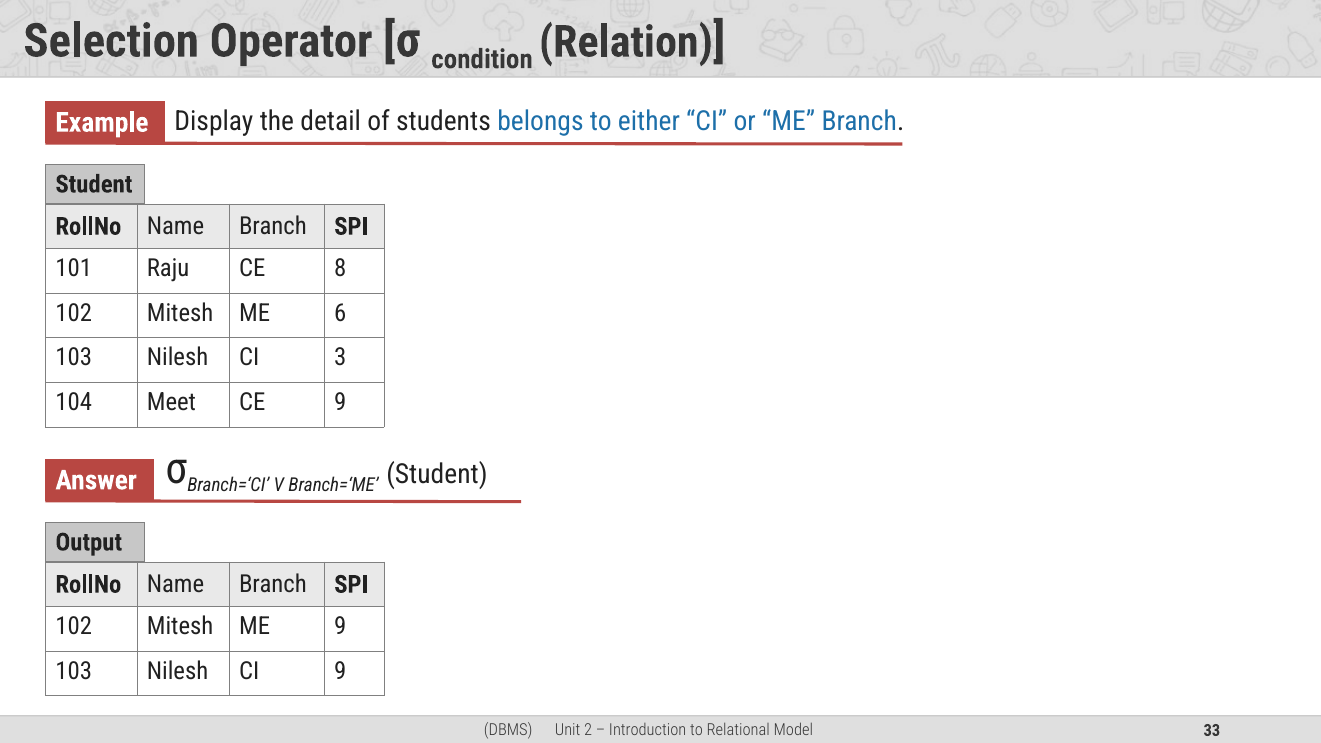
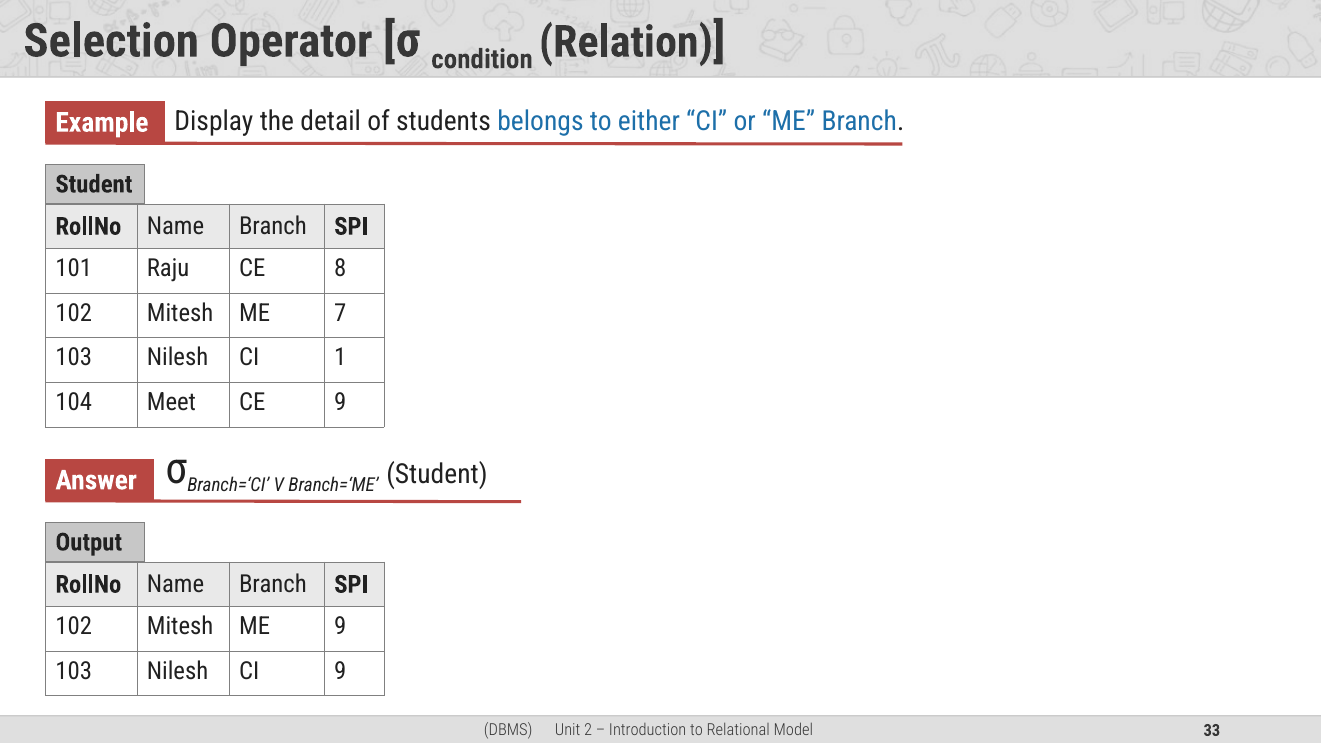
6: 6 -> 7
3: 3 -> 1
